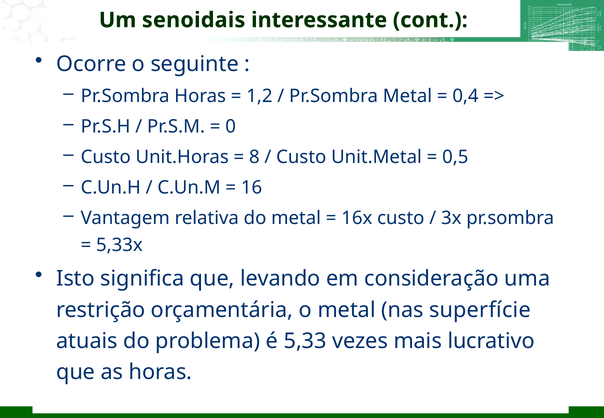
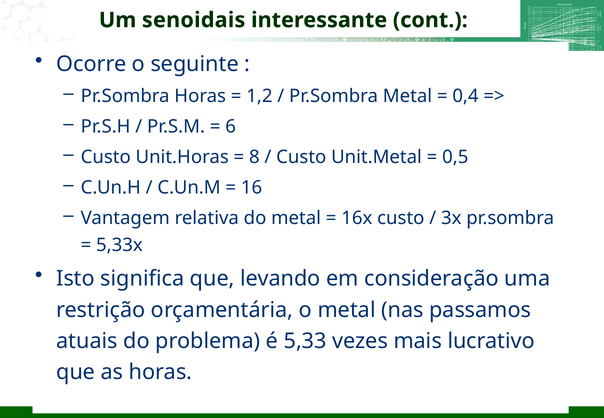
0: 0 -> 6
superfície: superfície -> passamos
